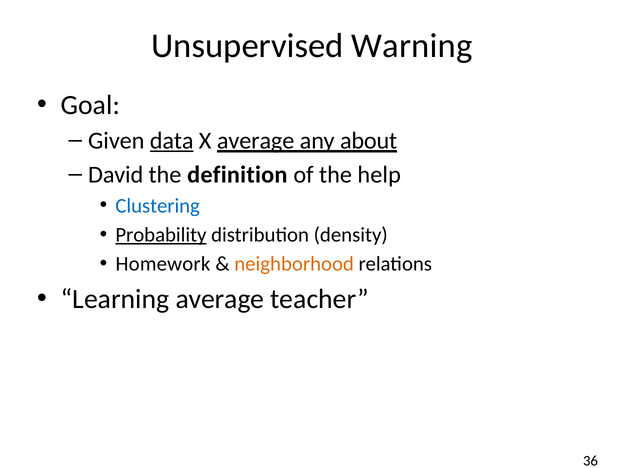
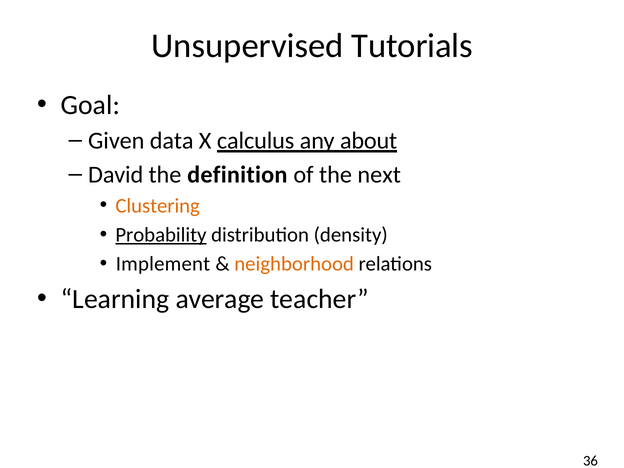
Warning: Warning -> Tutorials
data underline: present -> none
X average: average -> calculus
help: help -> next
Clustering colour: blue -> orange
Homework: Homework -> Implement
